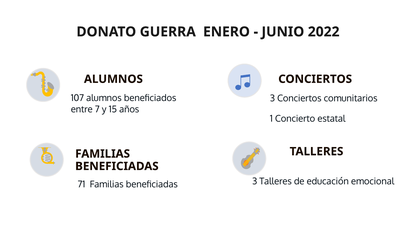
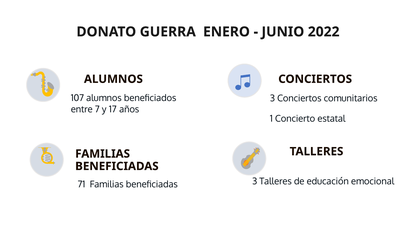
15: 15 -> 17
